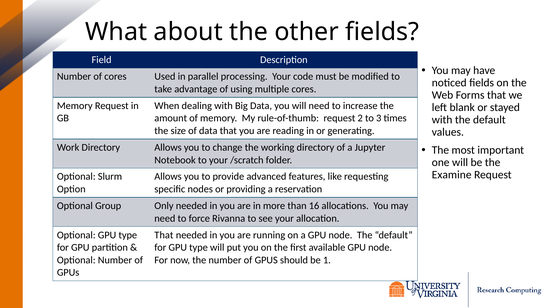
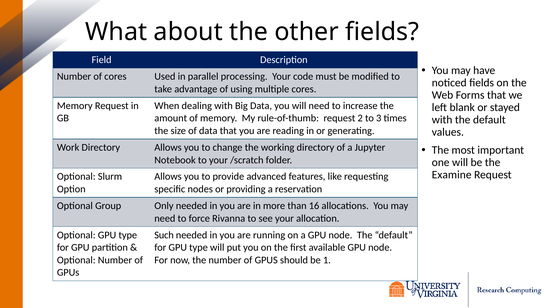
That at (164, 235): That -> Such
